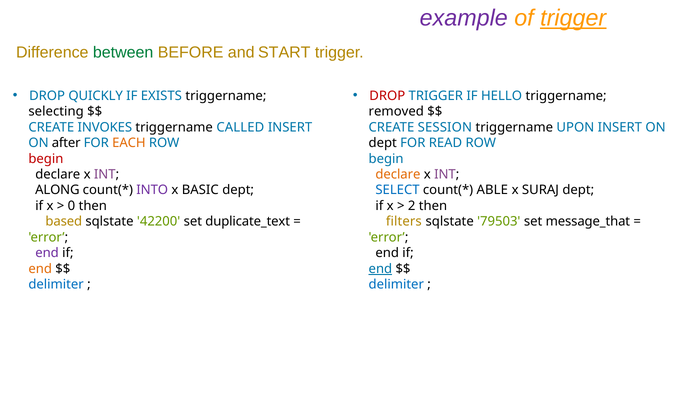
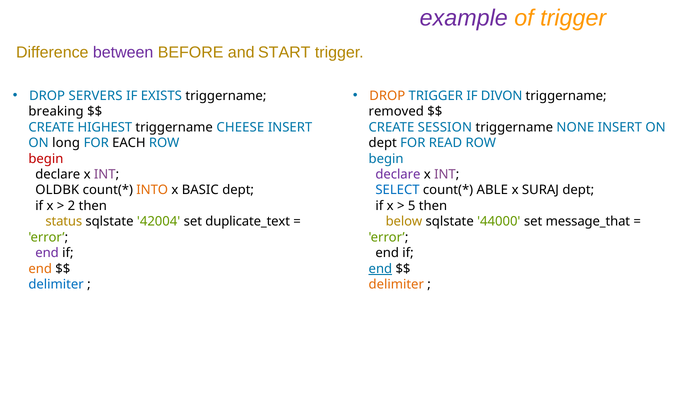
trigger at (573, 18) underline: present -> none
between colour: green -> purple
QUICKLY: QUICKLY -> SERVERS
DROP at (387, 96) colour: red -> orange
HELLO: HELLO -> DIVON
selecting: selecting -> breaking
INVOKES: INVOKES -> HIGHEST
CALLED: CALLED -> CHEESE
UPON: UPON -> NONE
after: after -> long
EACH colour: orange -> black
declare at (398, 175) colour: orange -> purple
ALONG: ALONG -> OLDBK
INTO colour: purple -> orange
0: 0 -> 2
2: 2 -> 5
based: based -> status
42200: 42200 -> 42004
filters: filters -> below
79503: 79503 -> 44000
delimiter at (396, 285) colour: blue -> orange
